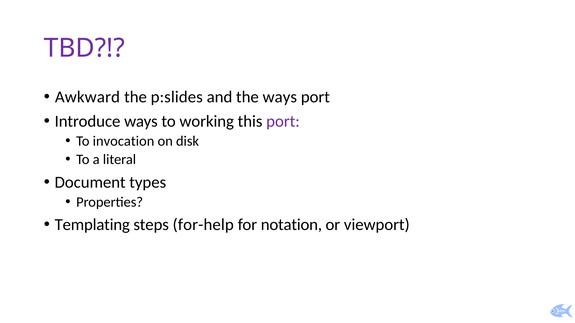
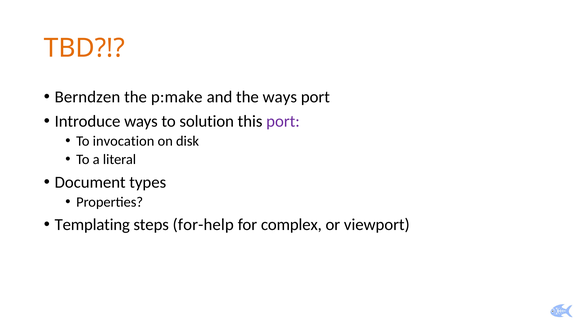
TBD colour: purple -> orange
Awkward: Awkward -> Berndzen
p:slides: p:slides -> p:make
working: working -> solution
notation: notation -> complex
